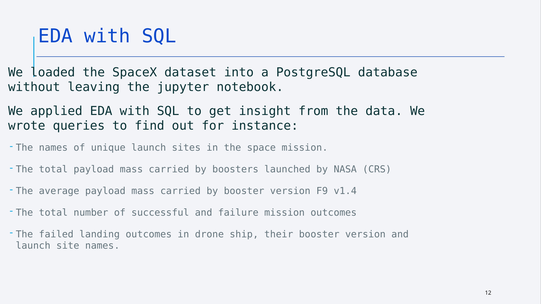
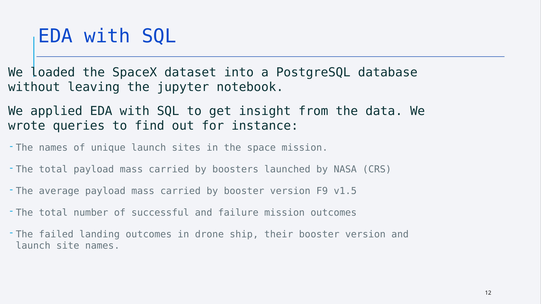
v1.4: v1.4 -> v1.5
